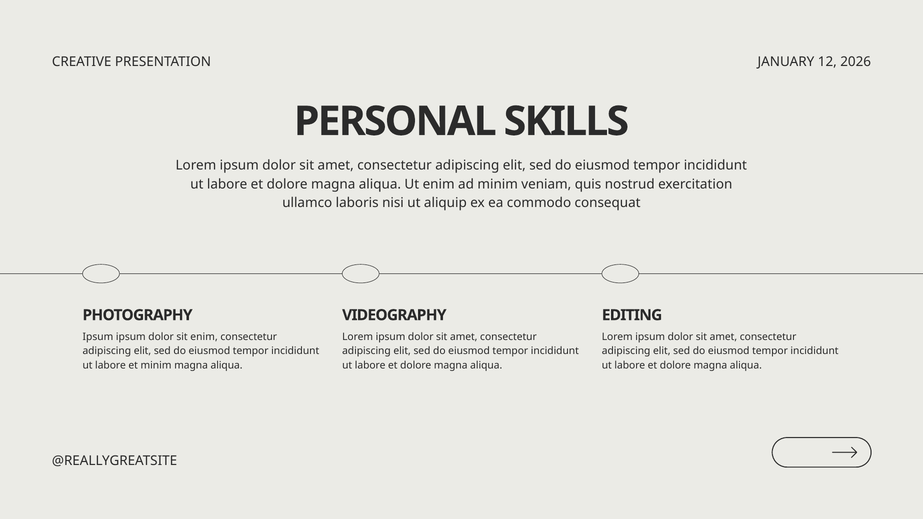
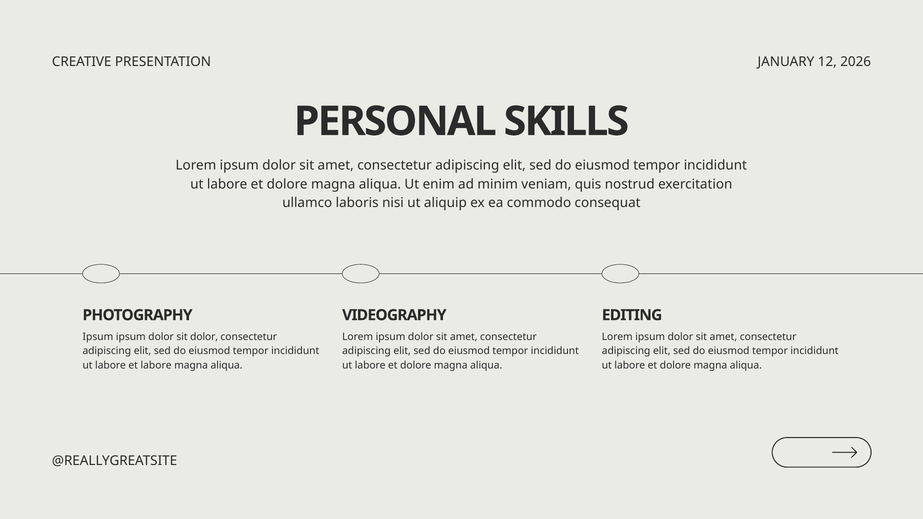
sit enim: enim -> dolor
et minim: minim -> labore
